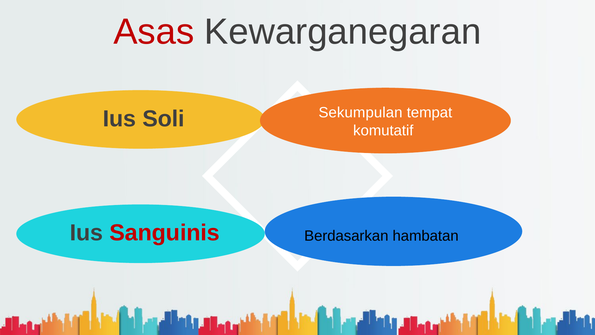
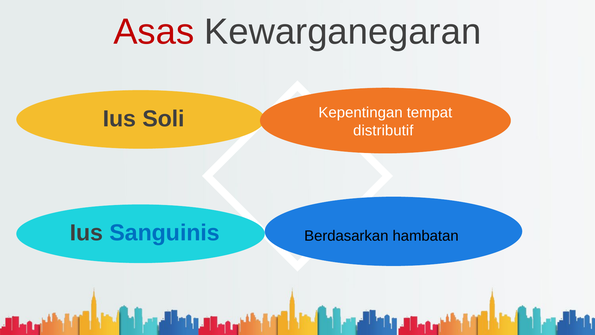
Sekumpulan: Sekumpulan -> Kepentingan
komutatif: komutatif -> distributif
Sanguinis colour: red -> blue
